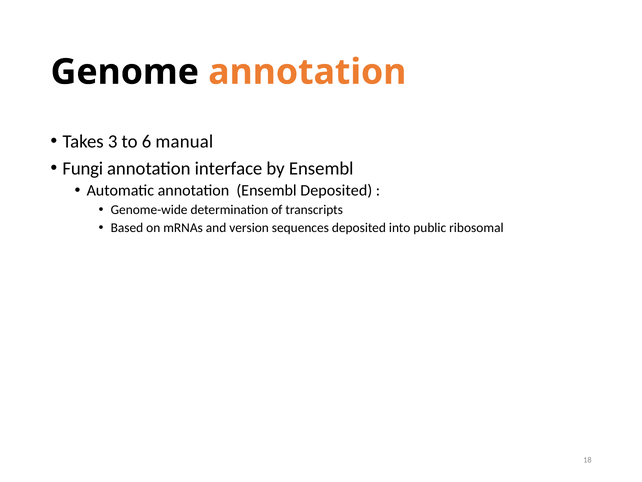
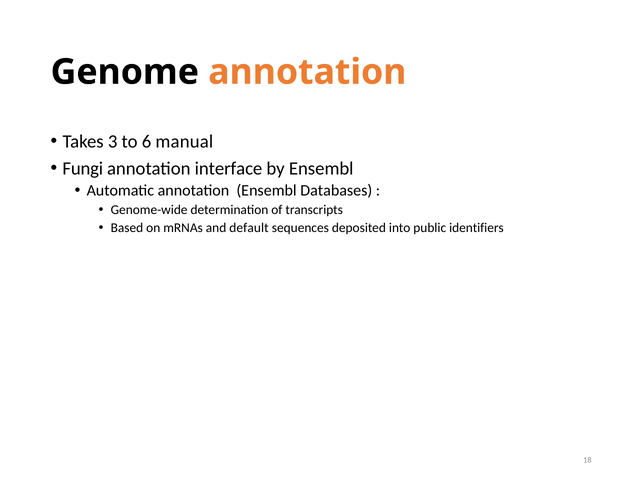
Ensembl Deposited: Deposited -> Databases
version: version -> default
ribosomal: ribosomal -> identifiers
